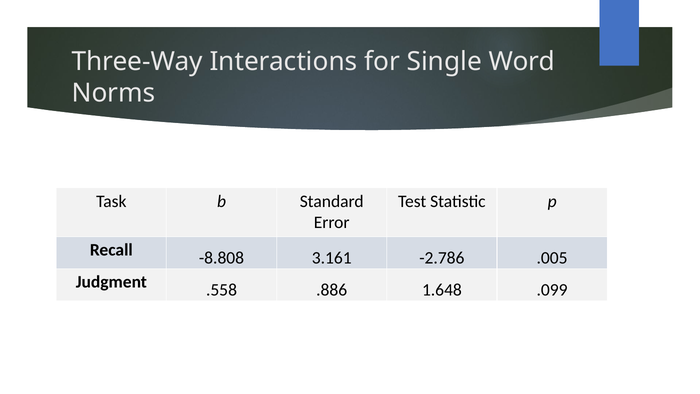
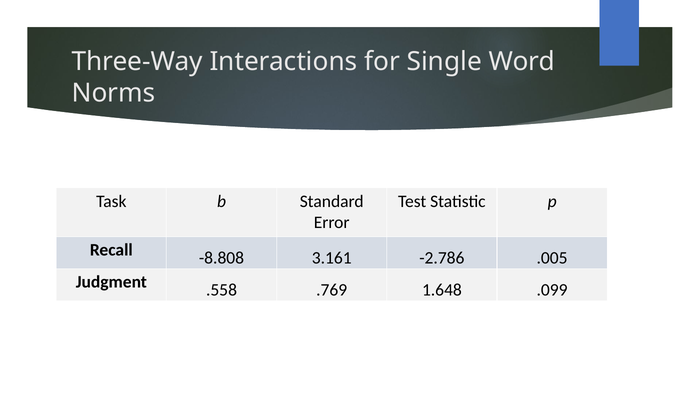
.886: .886 -> .769
